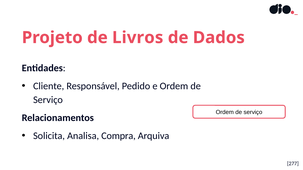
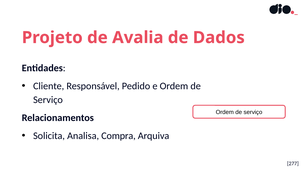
Livros: Livros -> Avalia
